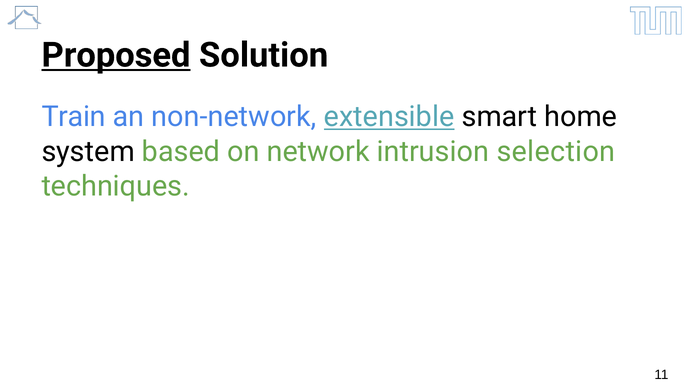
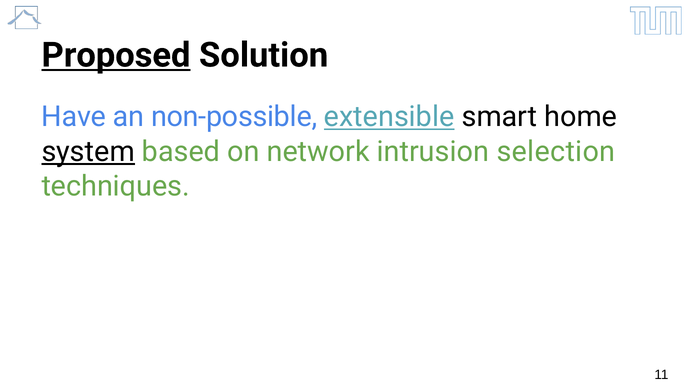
Train: Train -> Have
non-network: non-network -> non-possible
system underline: none -> present
